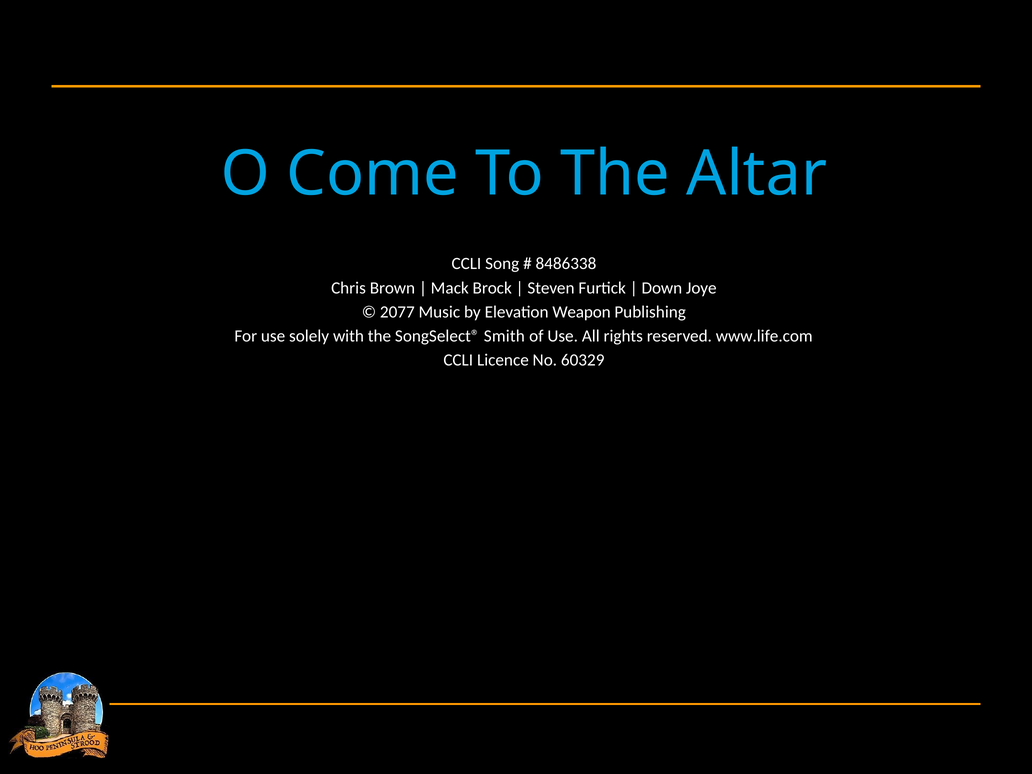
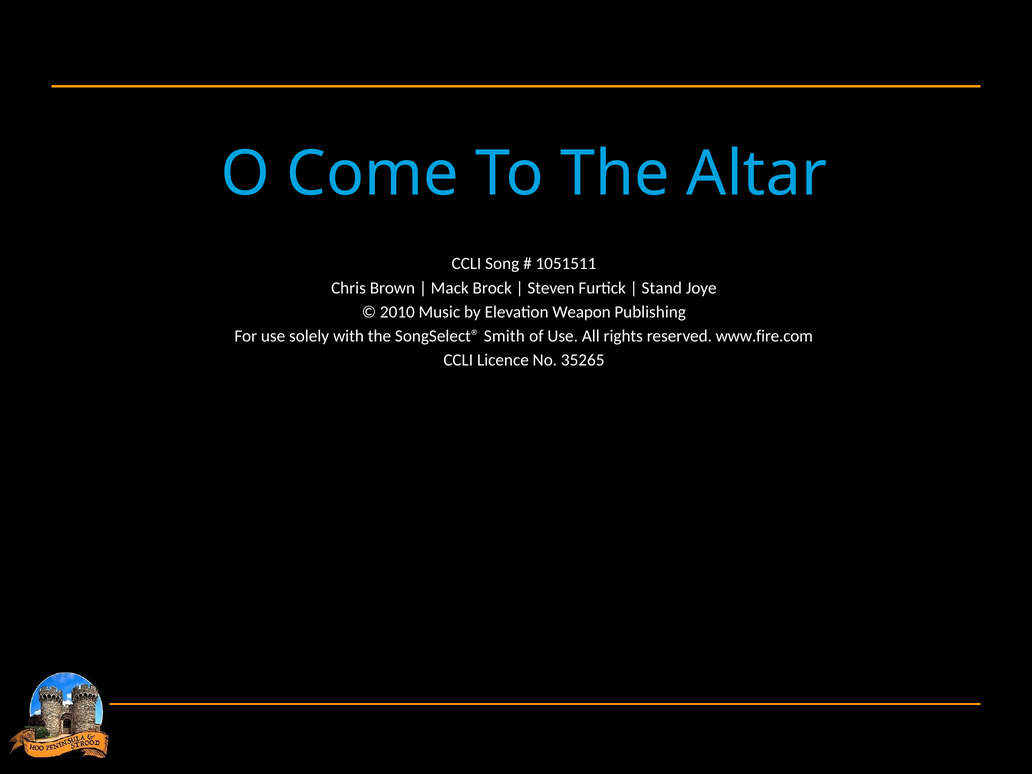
8486338: 8486338 -> 1051511
Down: Down -> Stand
2077: 2077 -> 2010
www.life.com: www.life.com -> www.fire.com
60329: 60329 -> 35265
